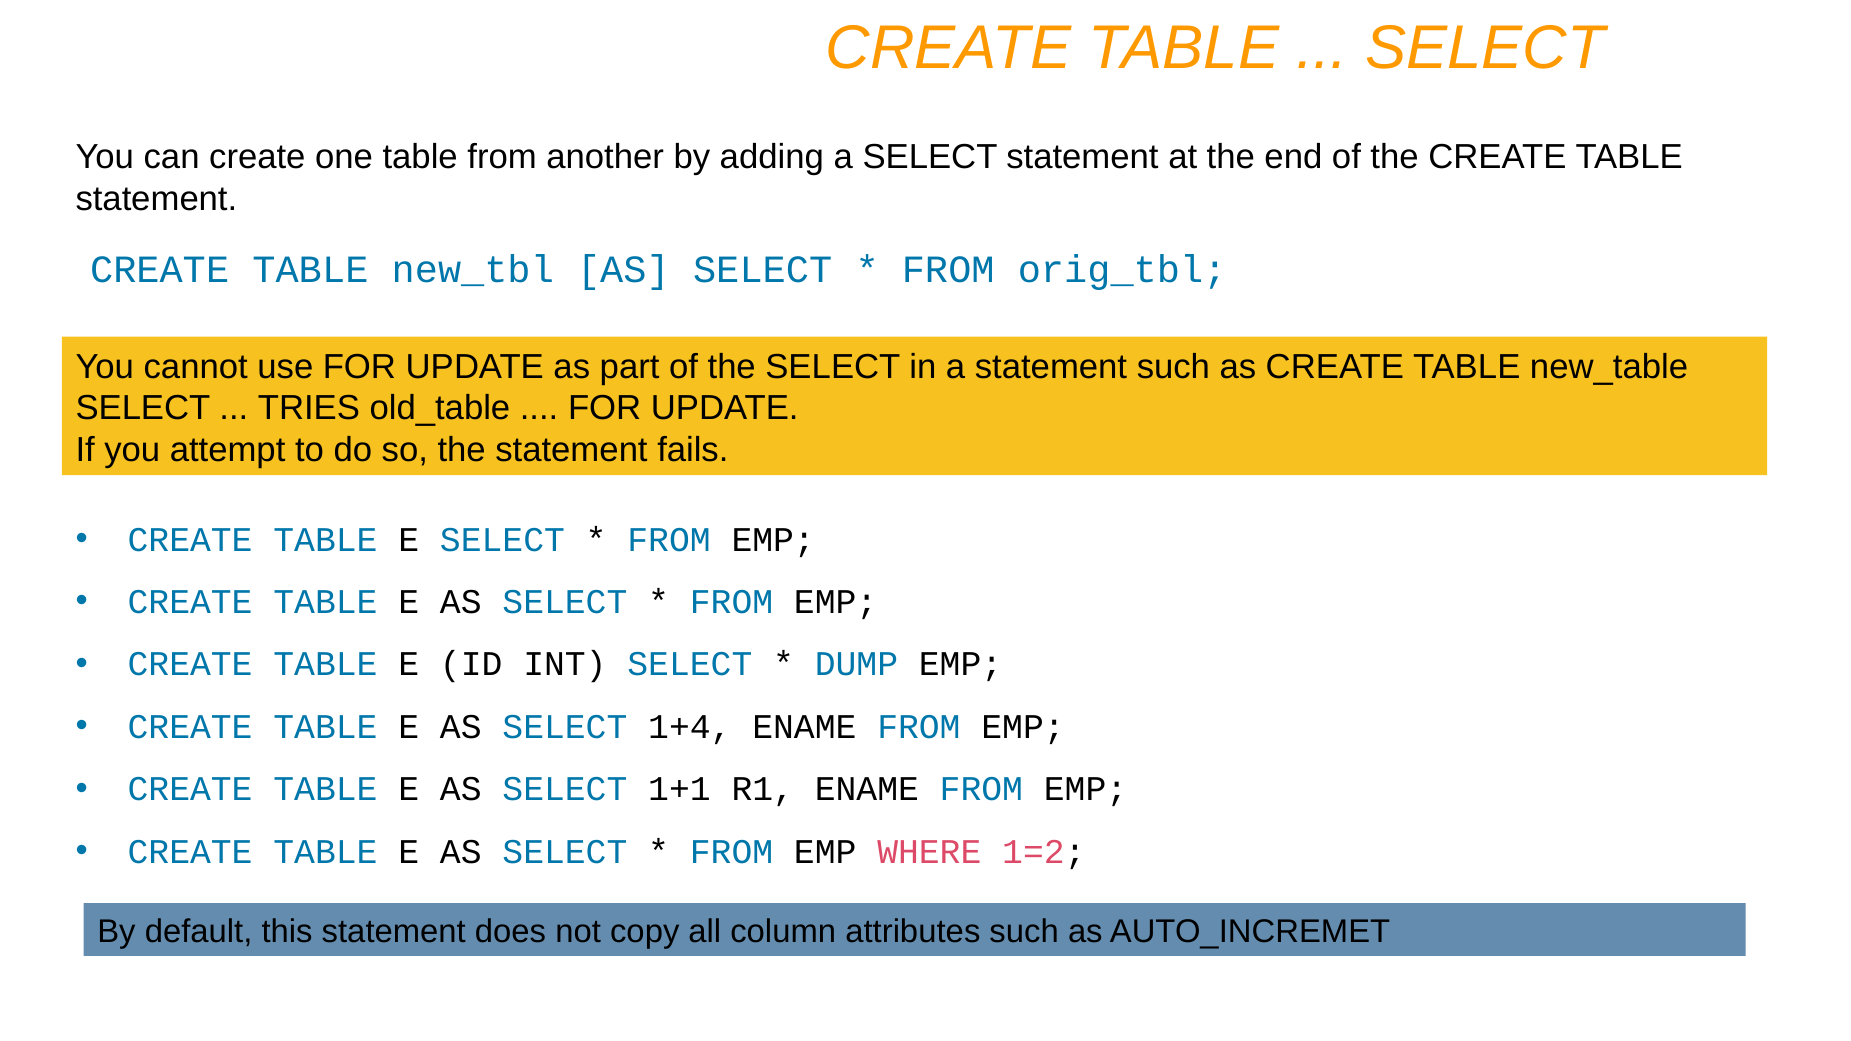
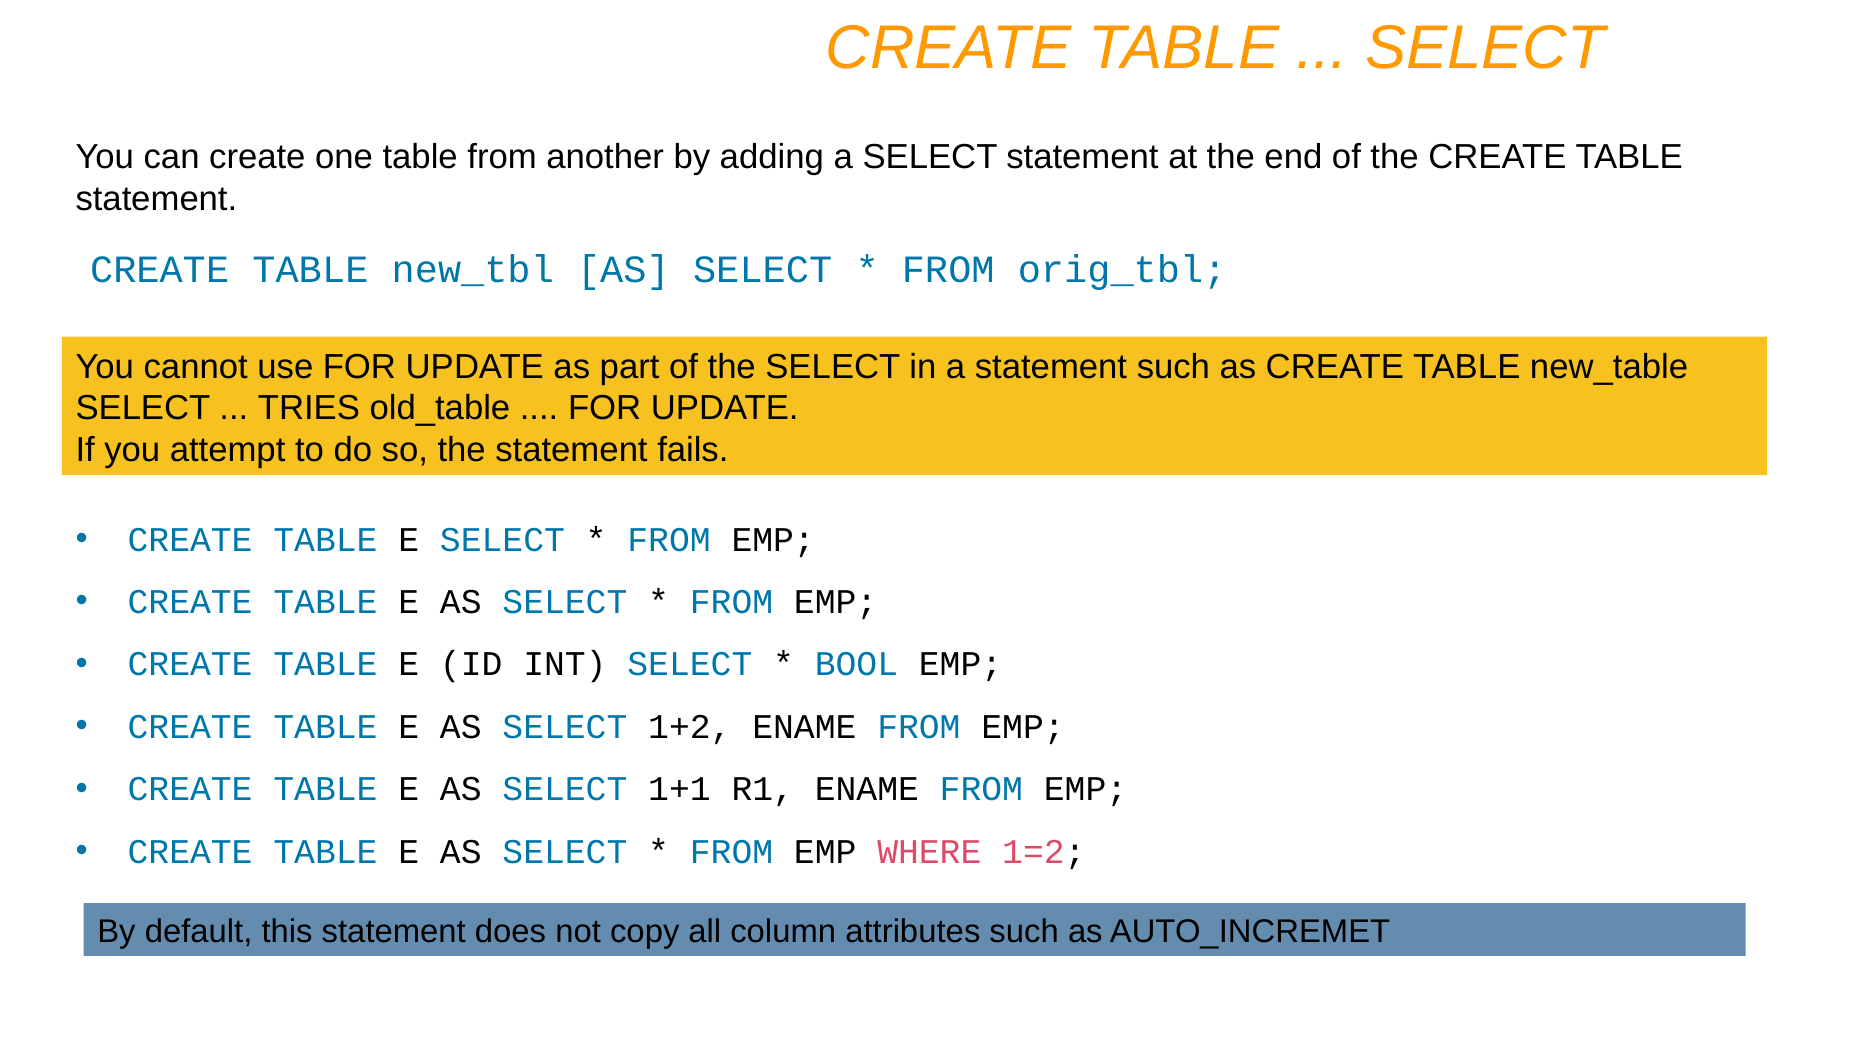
DUMP: DUMP -> BOOL
1+4: 1+4 -> 1+2
